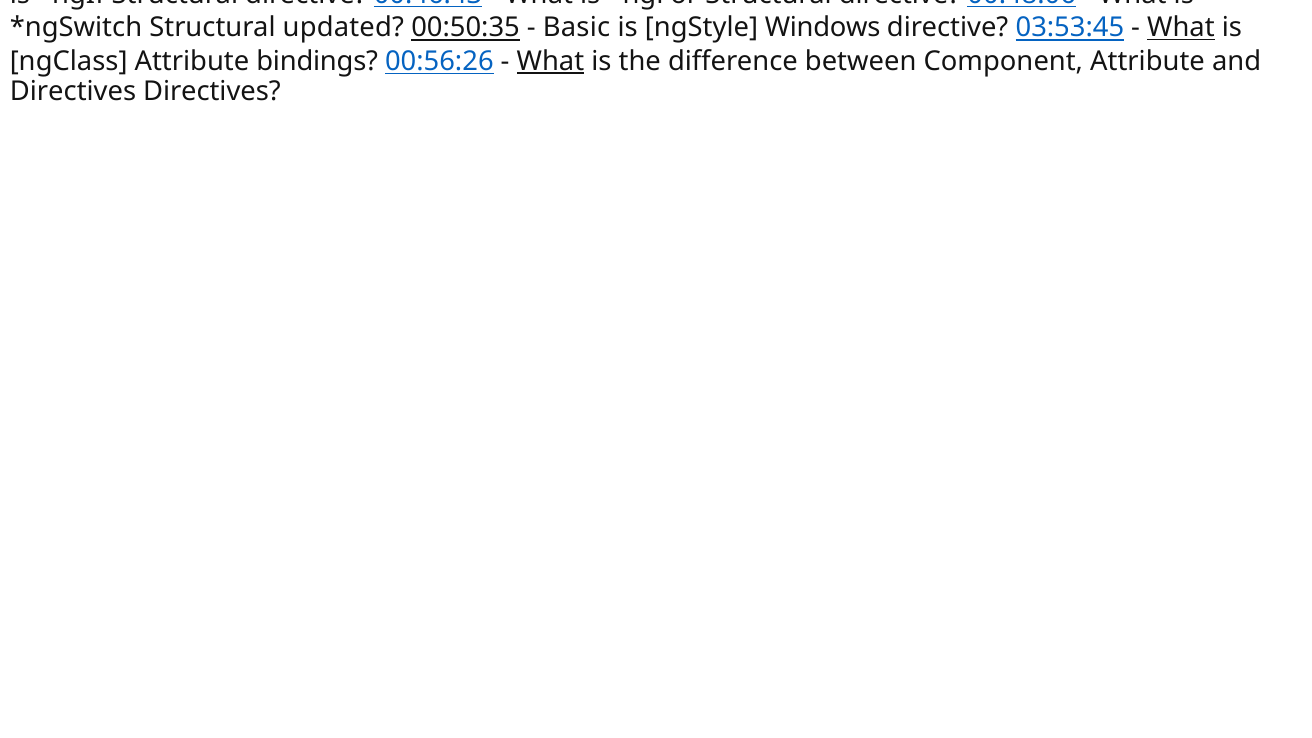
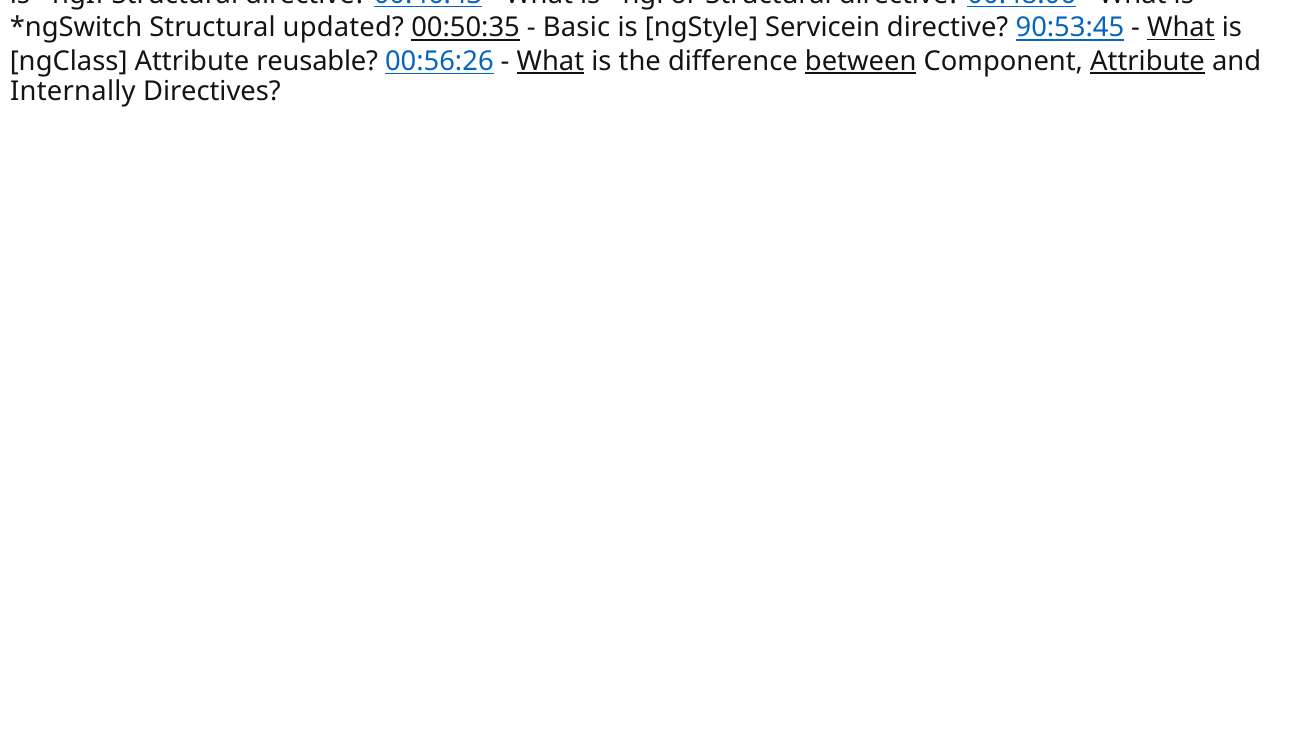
Windows: Windows -> Servicein
03:53:45: 03:53:45 -> 90:53:45
bindings: bindings -> reusable
between underline: none -> present
Attribute at (1148, 61) underline: none -> present
Directives at (73, 92): Directives -> Internally
